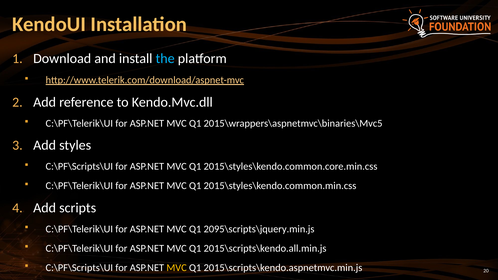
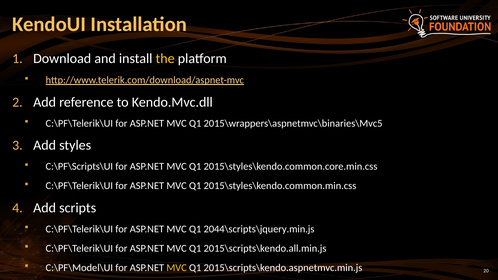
the colour: light blue -> yellow
2095\scripts\jquery.min.js: 2095\scripts\jquery.min.js -> 2044\scripts\jquery.min.js
C:\PF\Scripts\UI at (79, 268): C:\PF\Scripts\UI -> C:\PF\Model\UI
